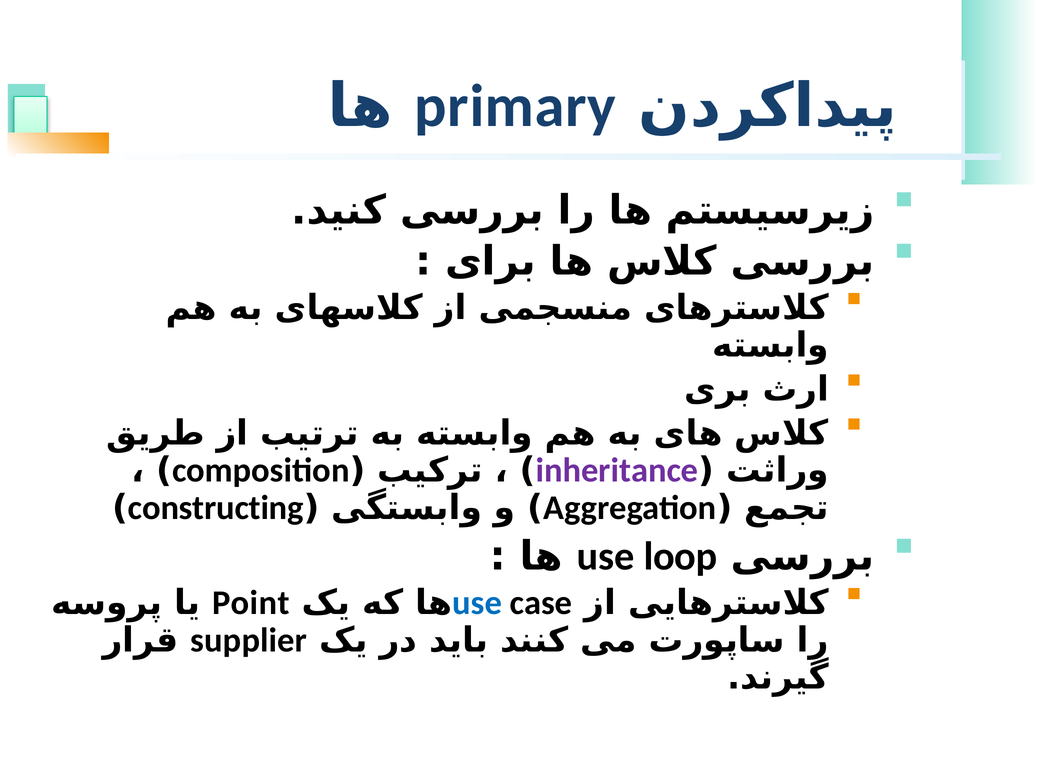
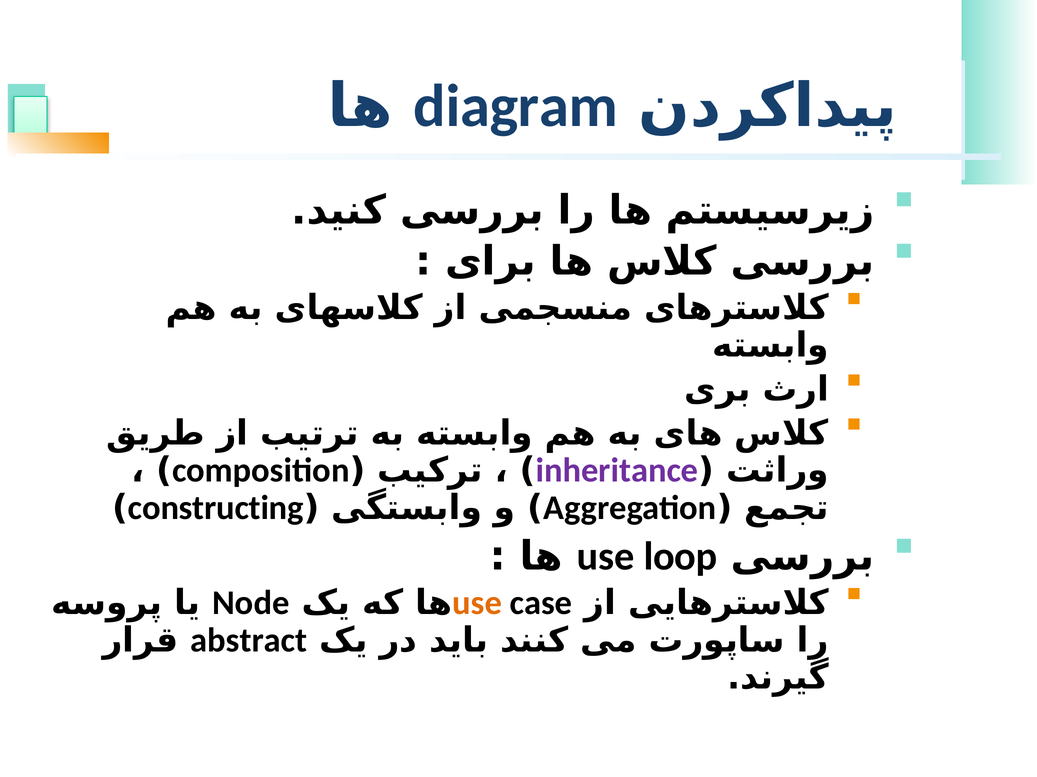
primary: primary -> diagram
Point: Point -> Node
use at (477, 603) colour: blue -> orange
supplier: supplier -> abstract
